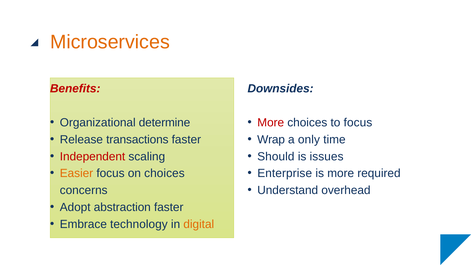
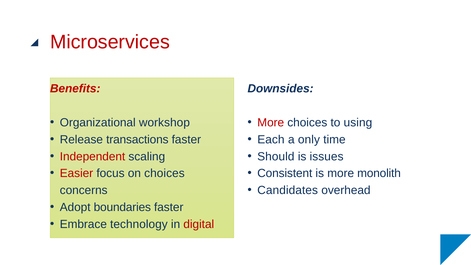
Microservices colour: orange -> red
determine: determine -> workshop
to focus: focus -> using
Wrap: Wrap -> Each
Easier colour: orange -> red
Enterprise: Enterprise -> Consistent
required: required -> monolith
Understand: Understand -> Candidates
abstraction: abstraction -> boundaries
digital colour: orange -> red
